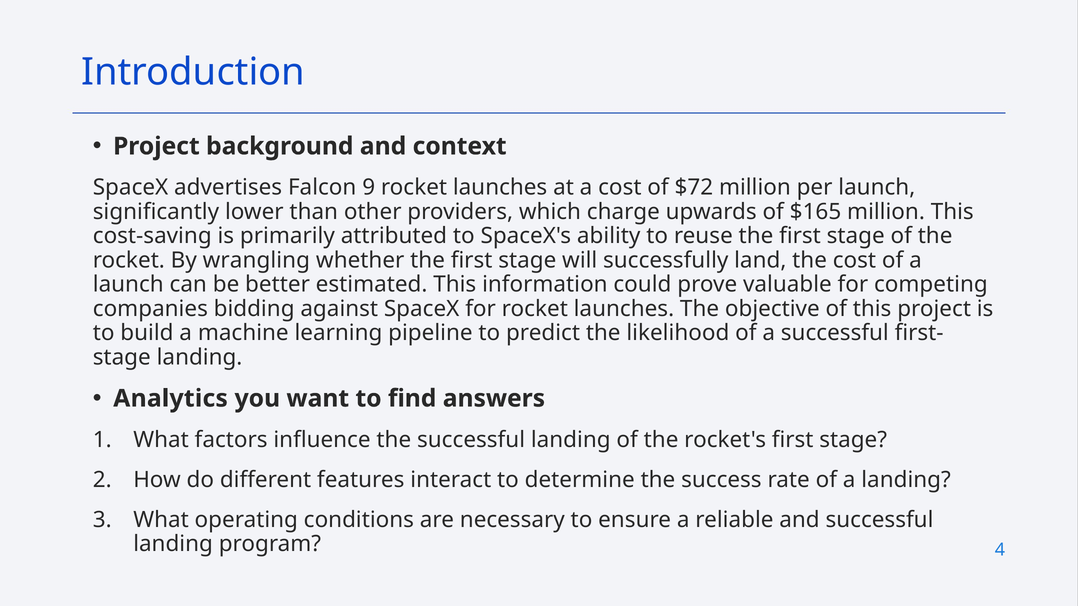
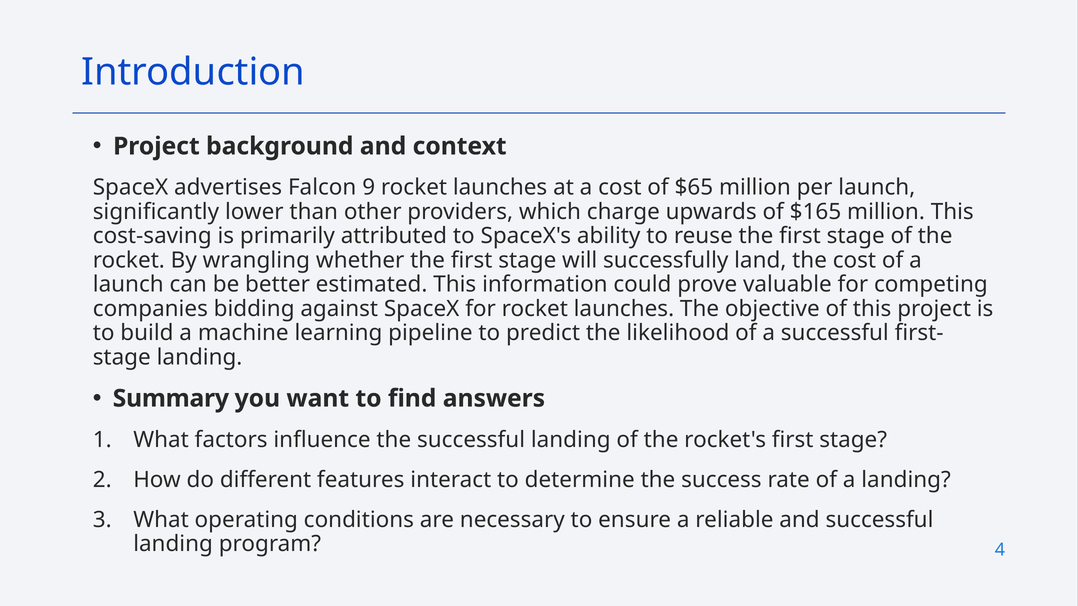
$72: $72 -> $65
Analytics: Analytics -> Summary
